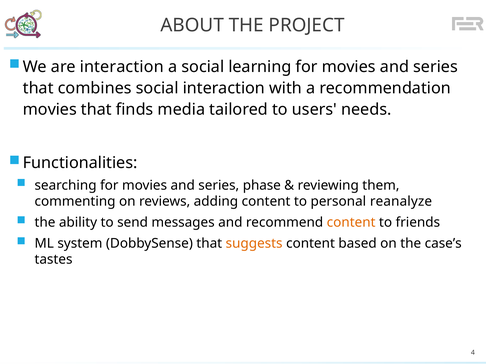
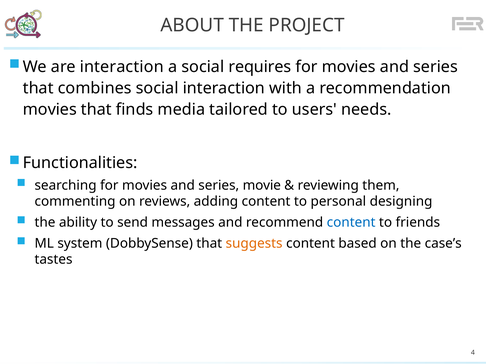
learning: learning -> requires
phase: phase -> movie
reanalyze: reanalyze -> designing
content at (351, 223) colour: orange -> blue
